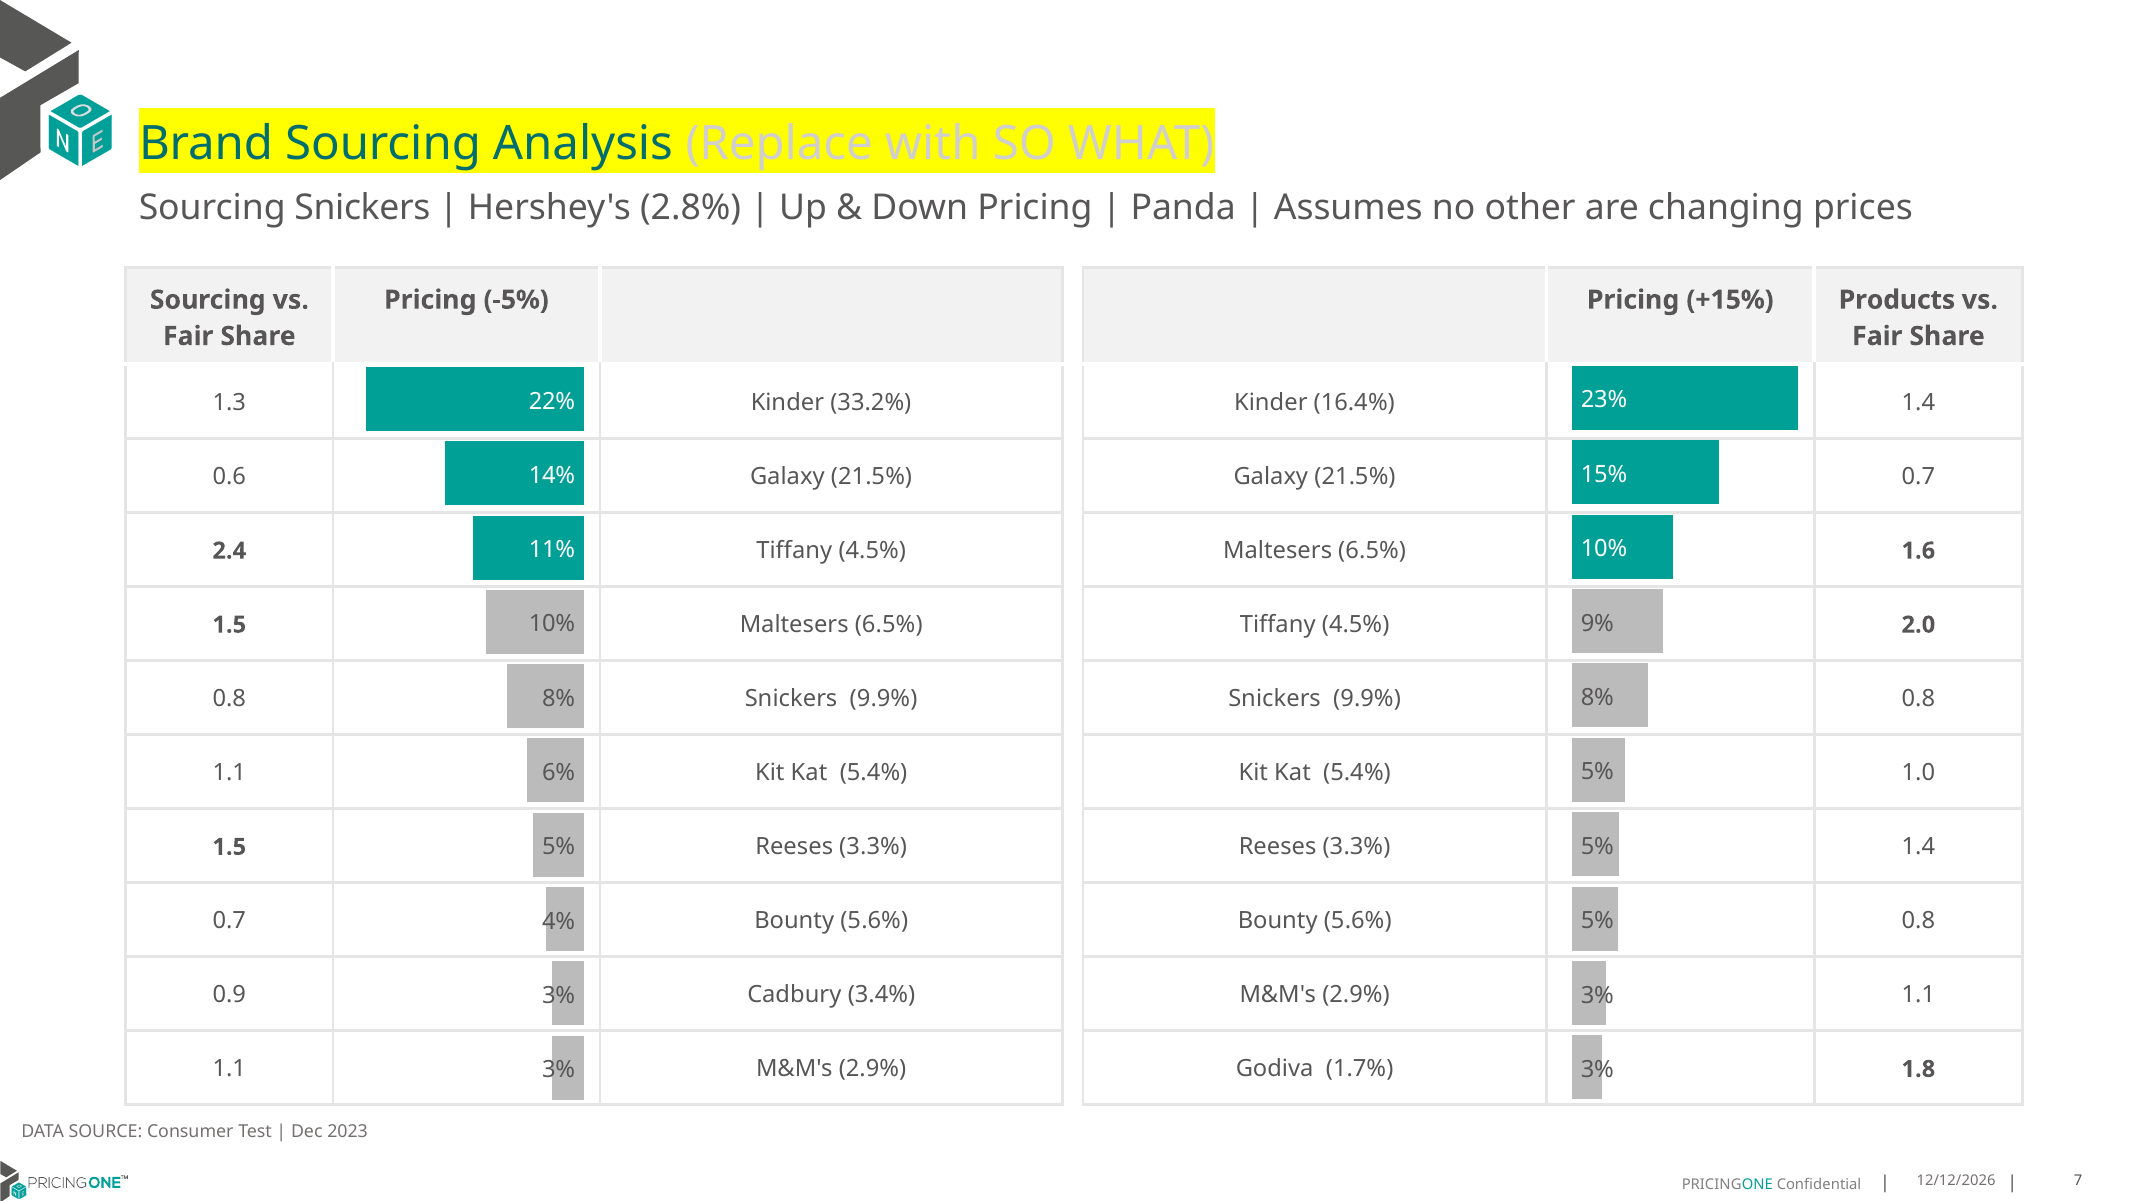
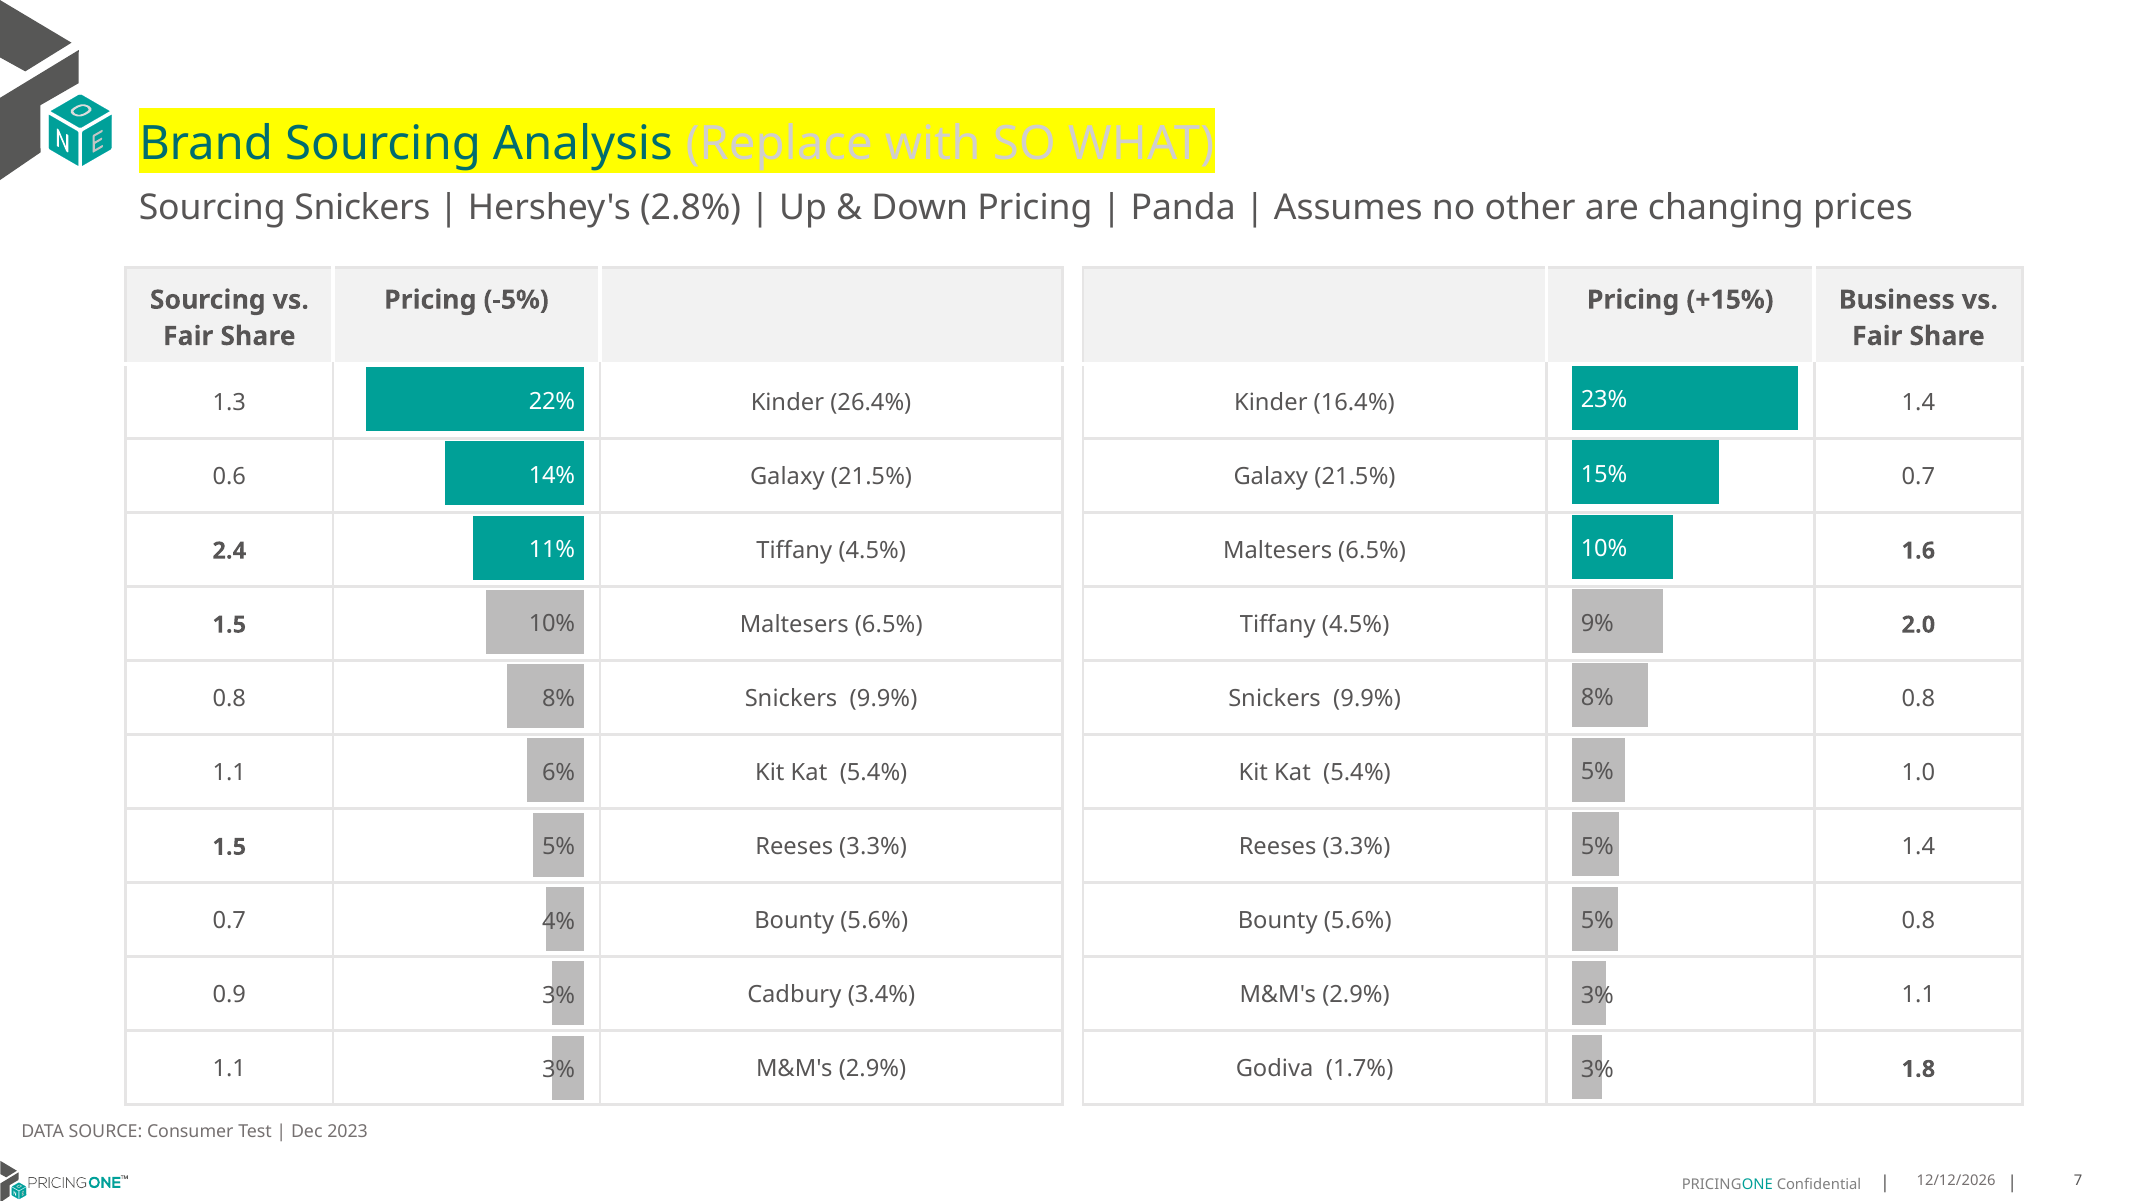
Products: Products -> Business
33.2%: 33.2% -> 26.4%
